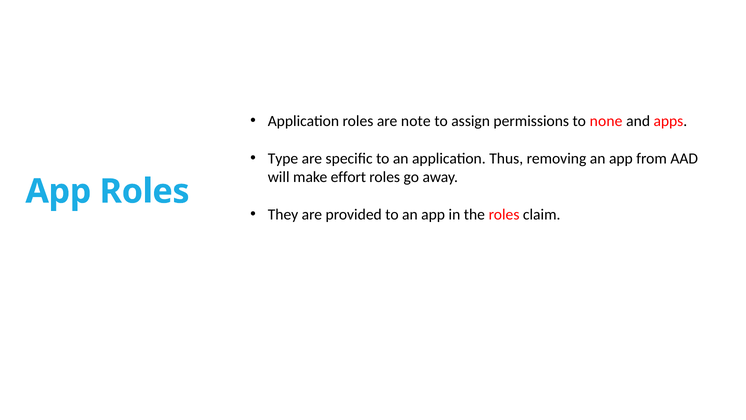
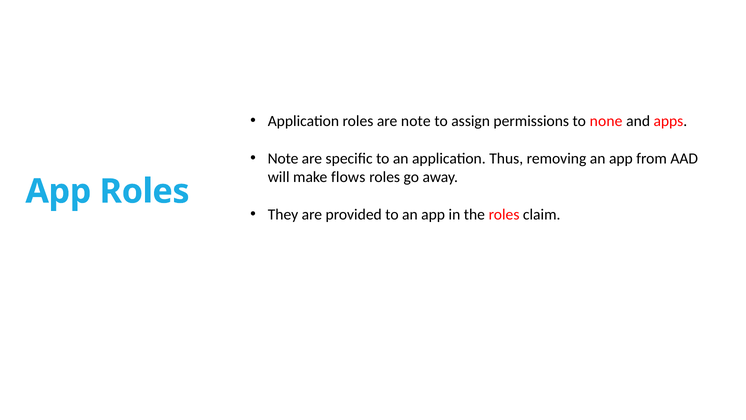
Type at (283, 158): Type -> Note
effort: effort -> flows
